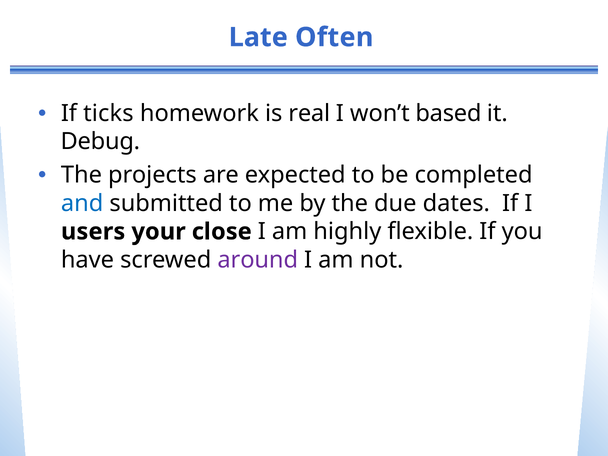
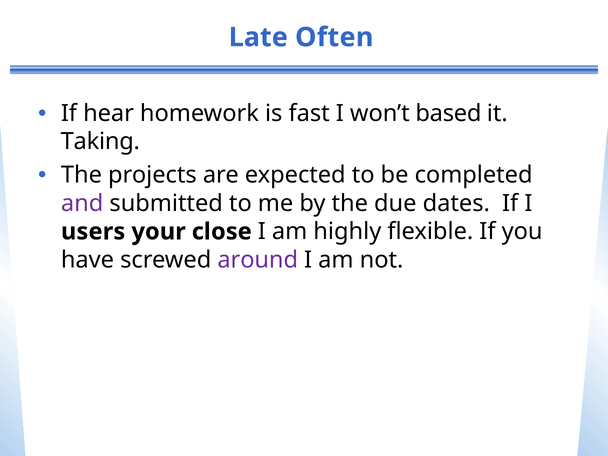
ticks: ticks -> hear
real: real -> fast
Debug: Debug -> Taking
and colour: blue -> purple
